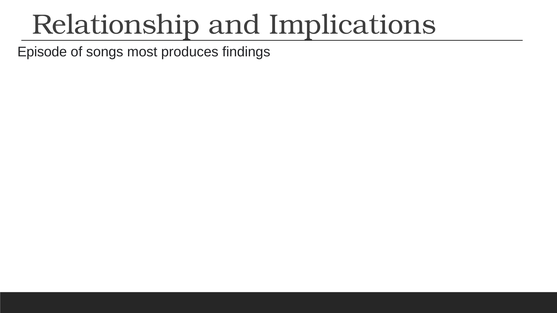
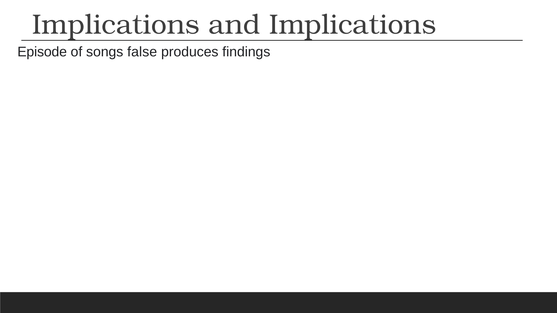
Relationship at (116, 25): Relationship -> Implications
most: most -> false
